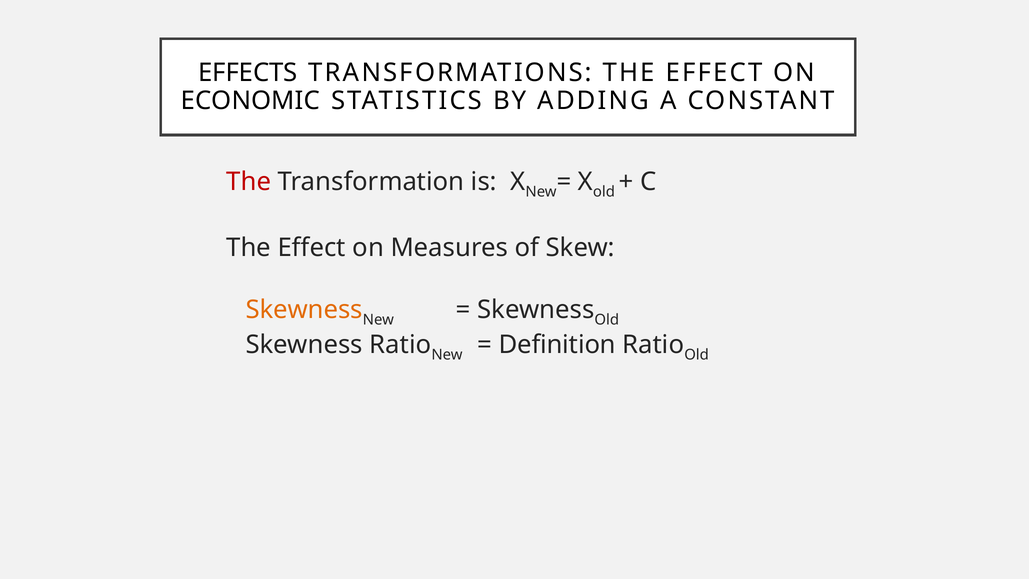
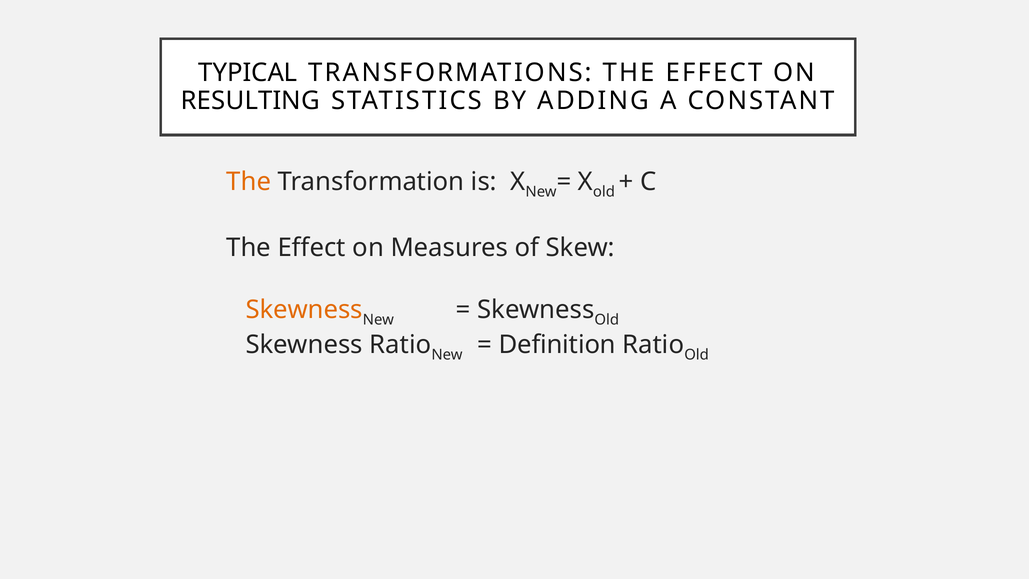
EFFECTS: EFFECTS -> TYPICAL
ECONOMIC: ECONOMIC -> RESULTING
The at (249, 182) colour: red -> orange
